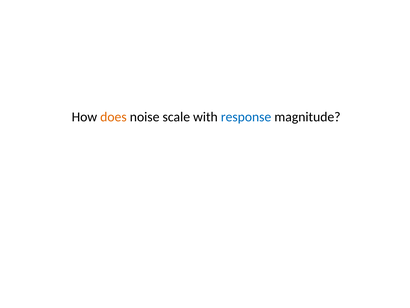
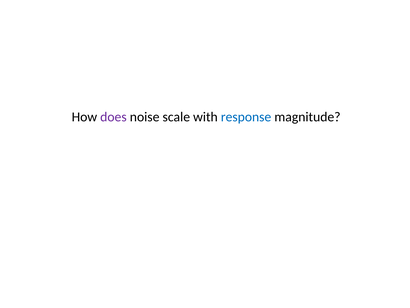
does colour: orange -> purple
